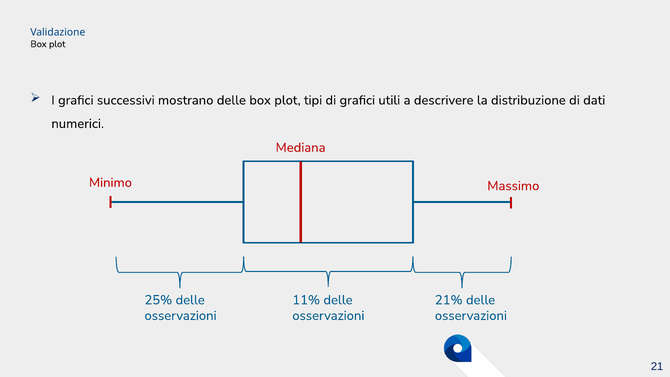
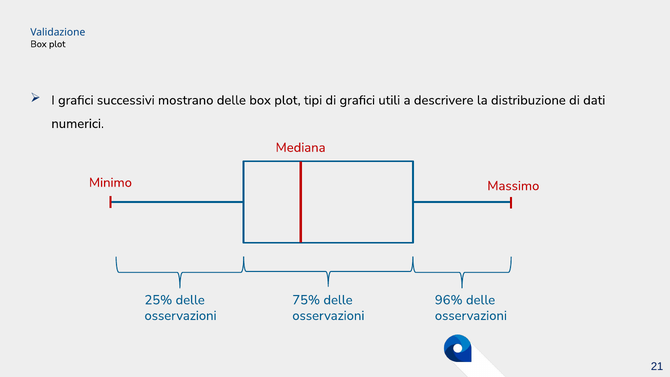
11%: 11% -> 75%
21%: 21% -> 96%
